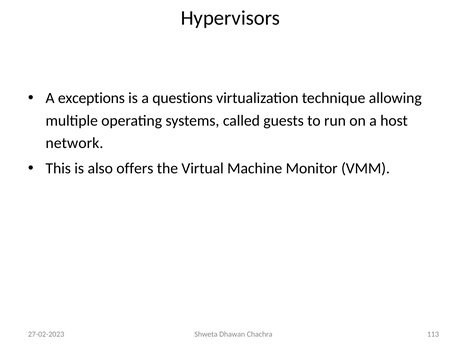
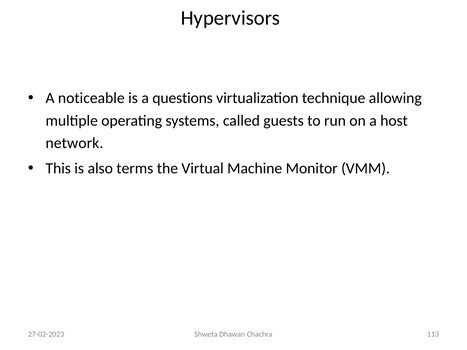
exceptions: exceptions -> noticeable
offers: offers -> terms
